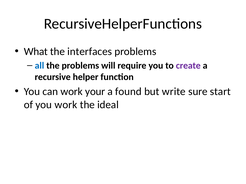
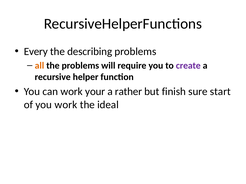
What: What -> Every
interfaces: interfaces -> describing
all colour: blue -> orange
found: found -> rather
write: write -> finish
